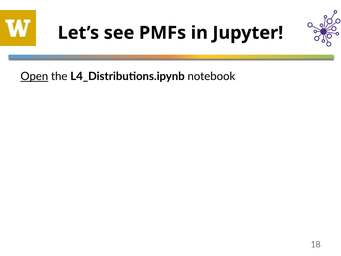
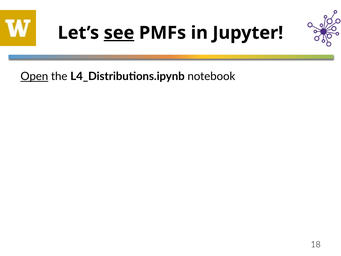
see underline: none -> present
